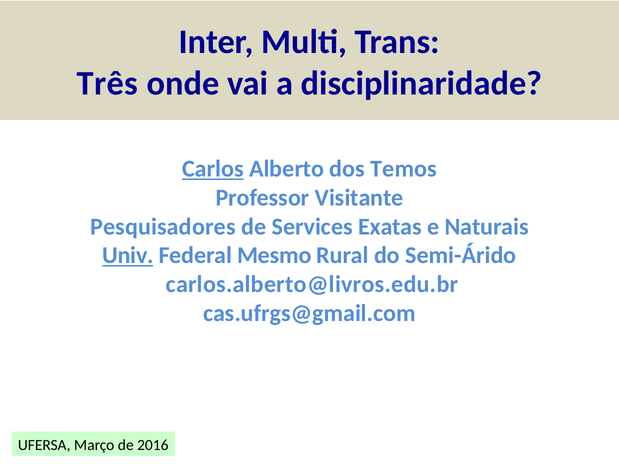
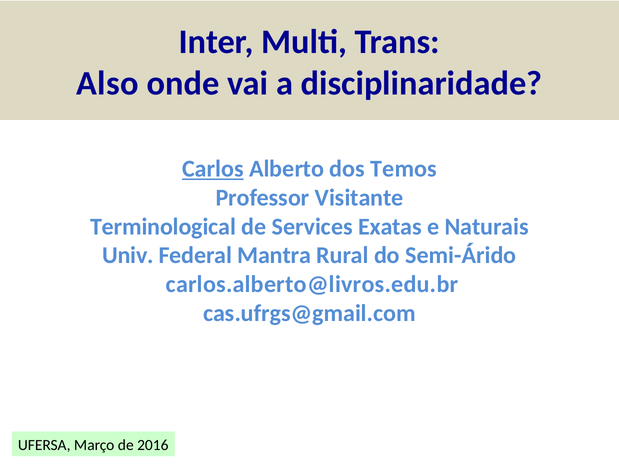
Três: Três -> Also
Pesquisadores: Pesquisadores -> Terminological
Univ underline: present -> none
Mesmo: Mesmo -> Mantra
